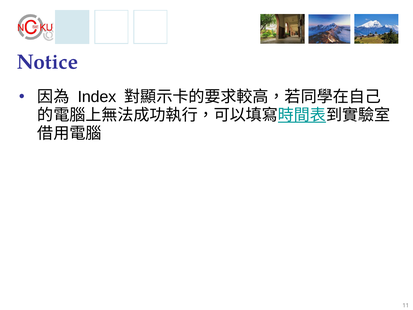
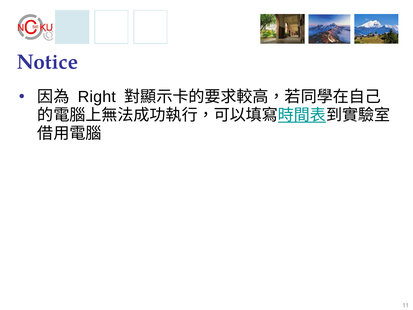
Index: Index -> Right
